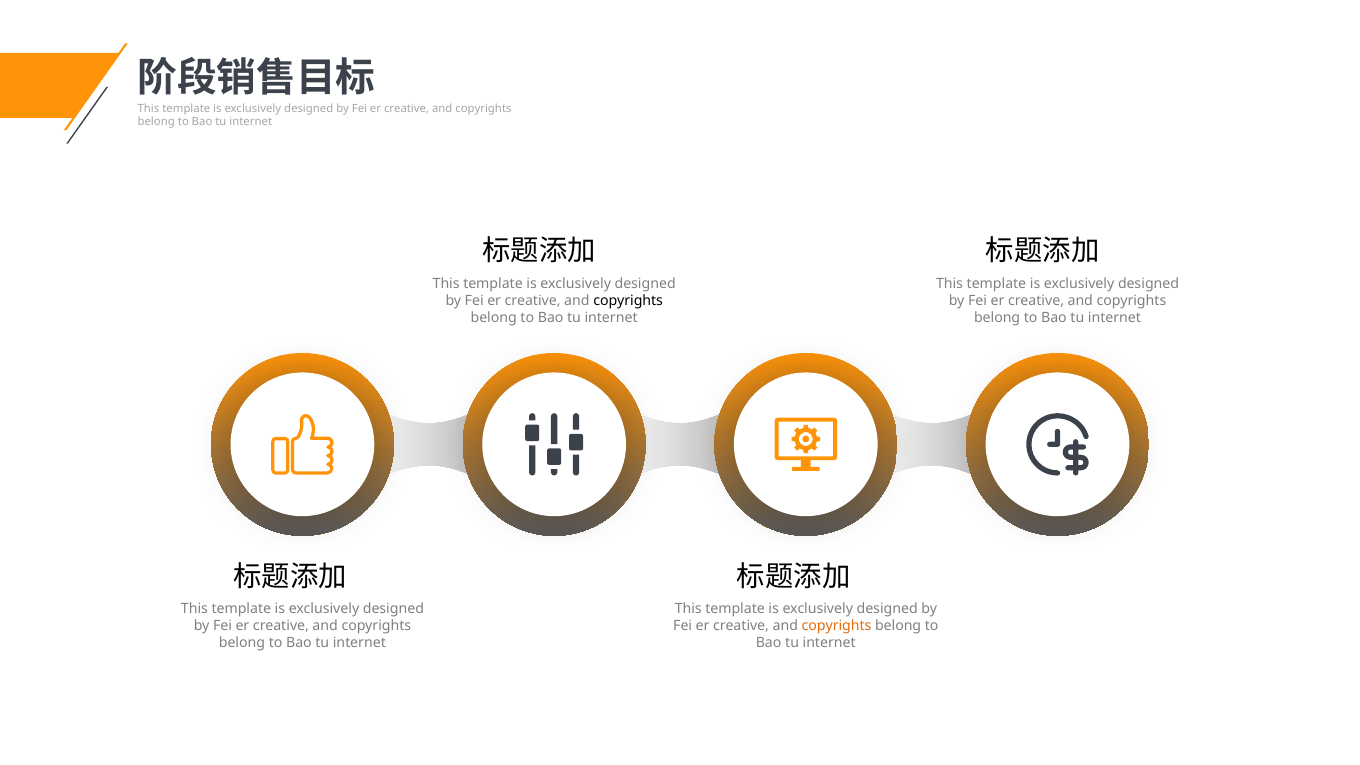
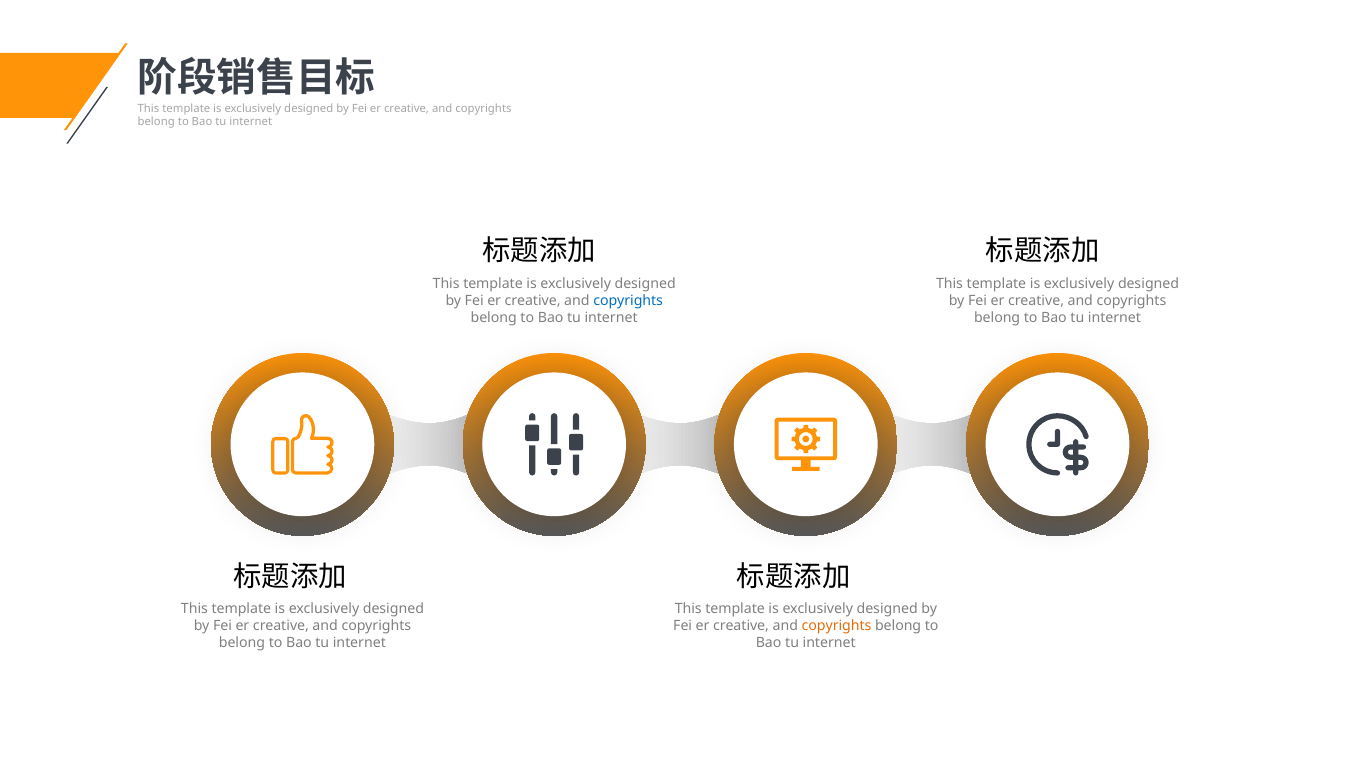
copyrights at (628, 301) colour: black -> blue
